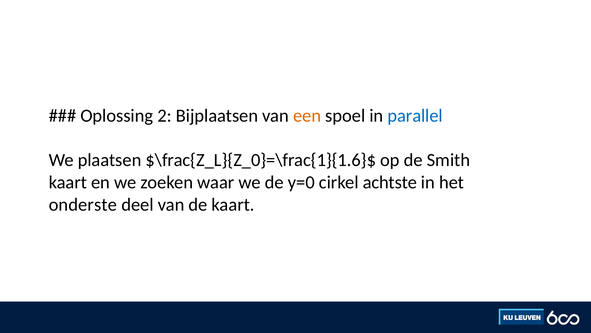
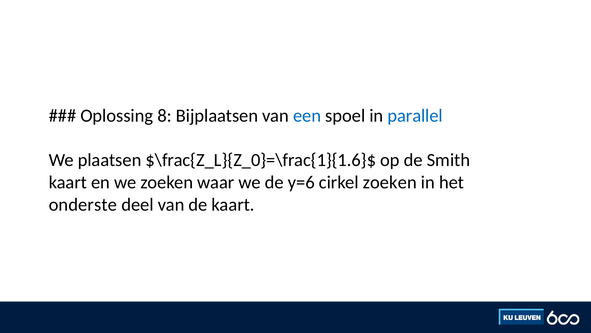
2: 2 -> 8
een colour: orange -> blue
y=0: y=0 -> y=6
cirkel achtste: achtste -> zoeken
